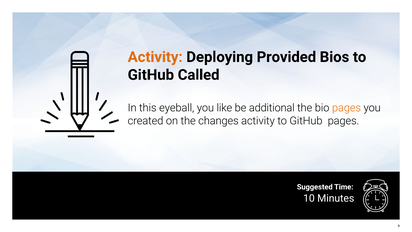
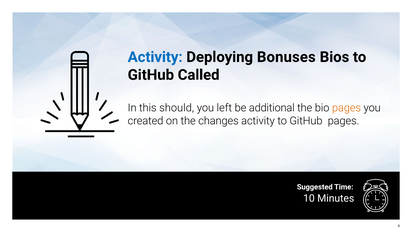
Activity at (155, 57) colour: orange -> blue
Provided: Provided -> Bonuses
eyeball: eyeball -> should
like: like -> left
